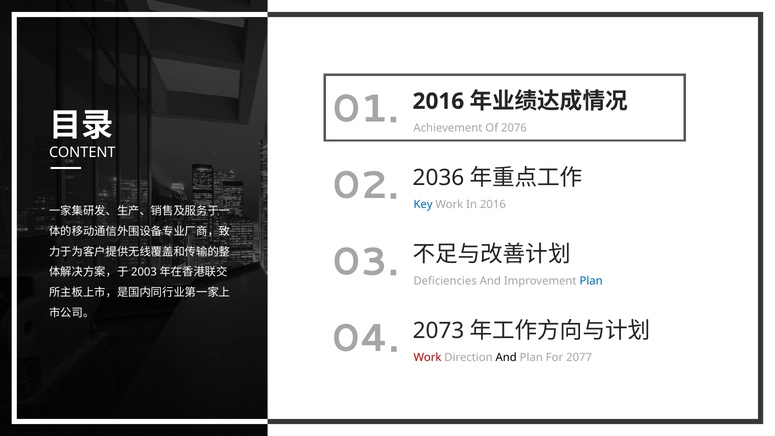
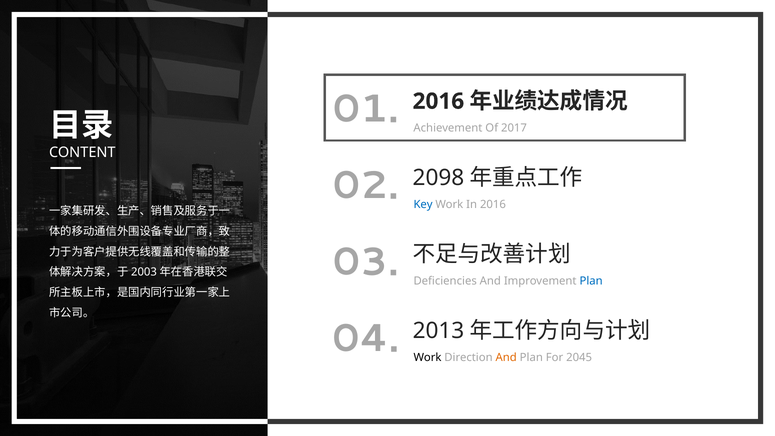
2076: 2076 -> 2017
2036: 2036 -> 2098
2073: 2073 -> 2013
Work at (427, 358) colour: red -> black
And at (506, 358) colour: black -> orange
2077: 2077 -> 2045
